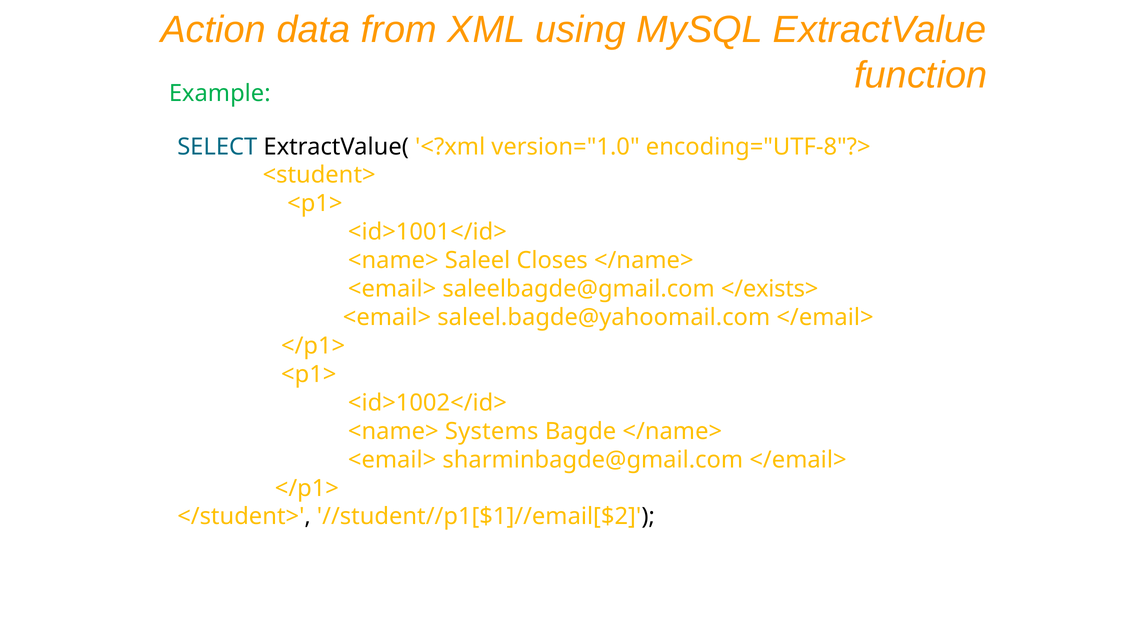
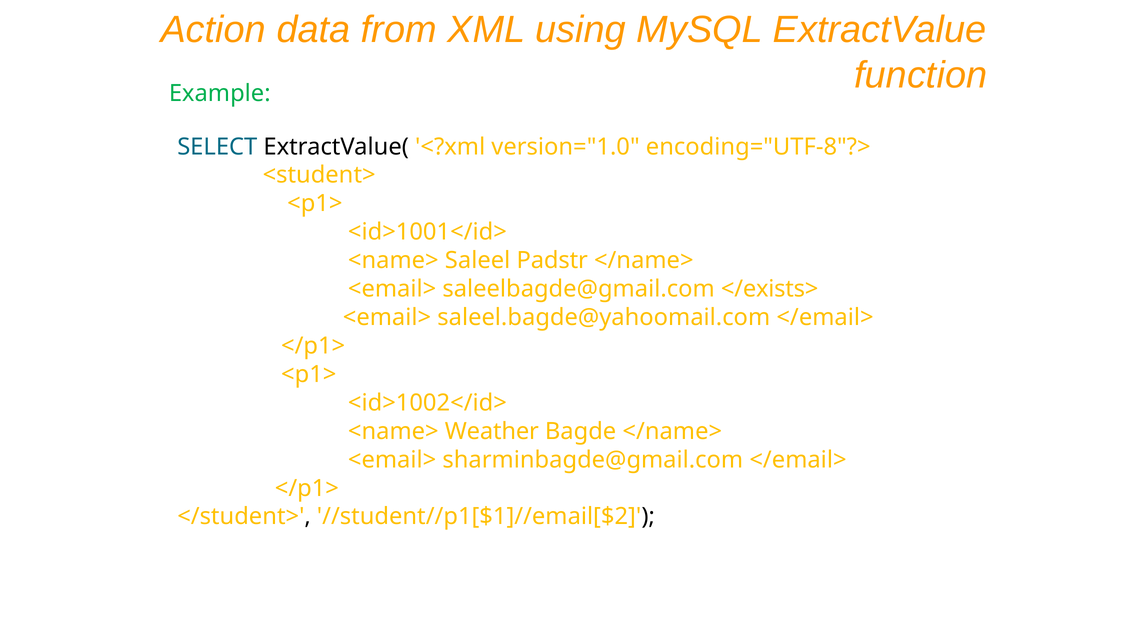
Closes: Closes -> Padstr
Systems: Systems -> Weather
